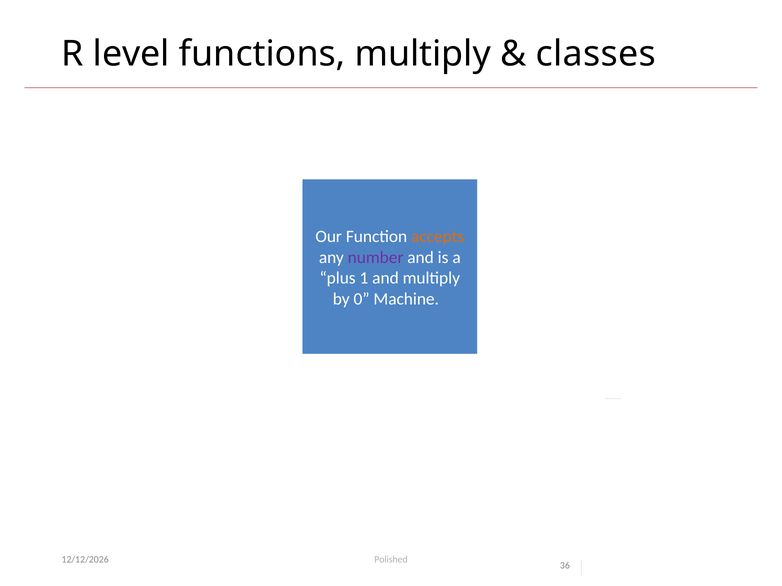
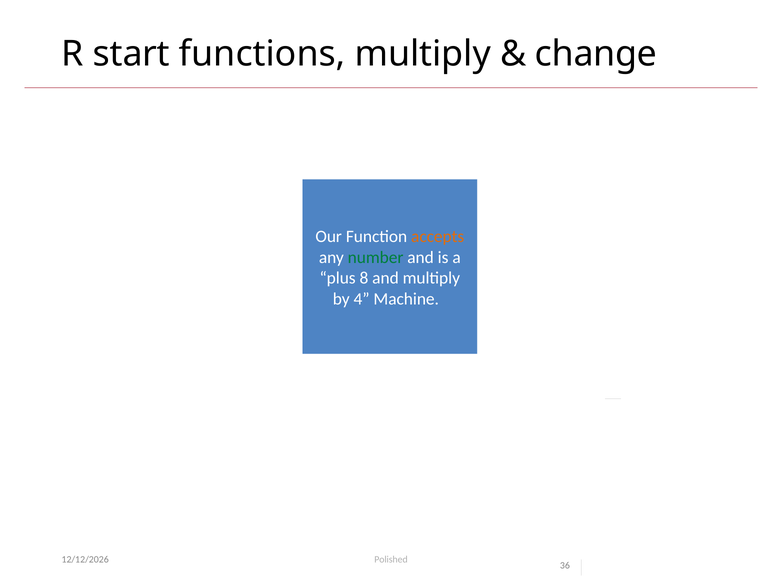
level: level -> start
classes: classes -> change
number colour: purple -> green
1: 1 -> 8
0: 0 -> 4
